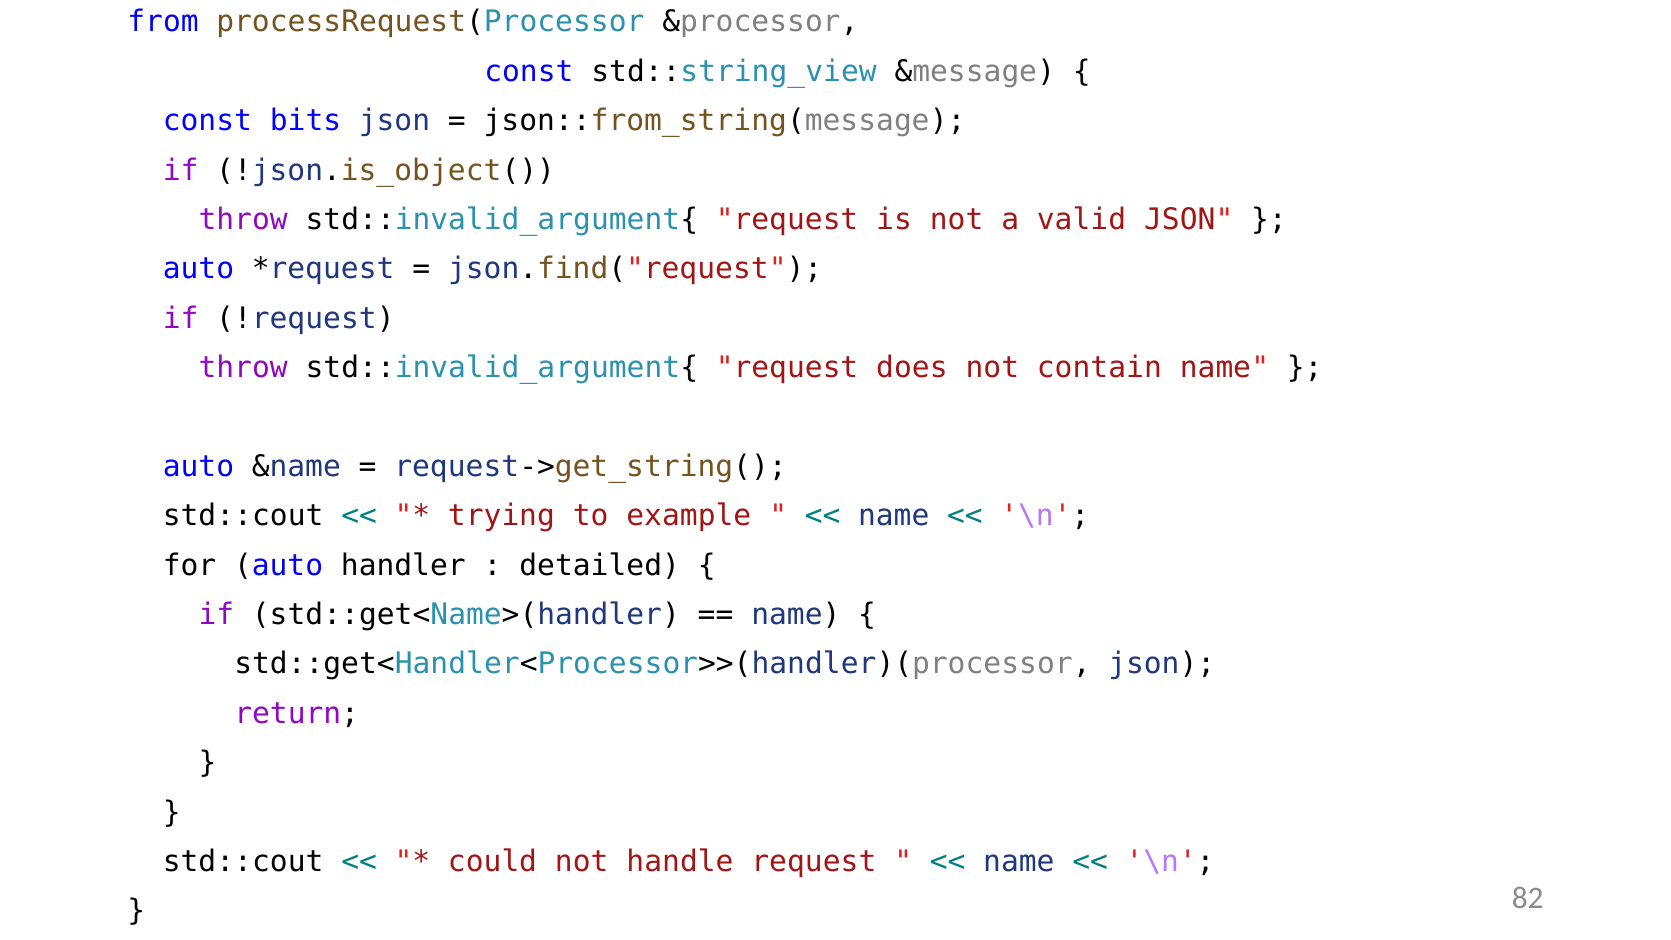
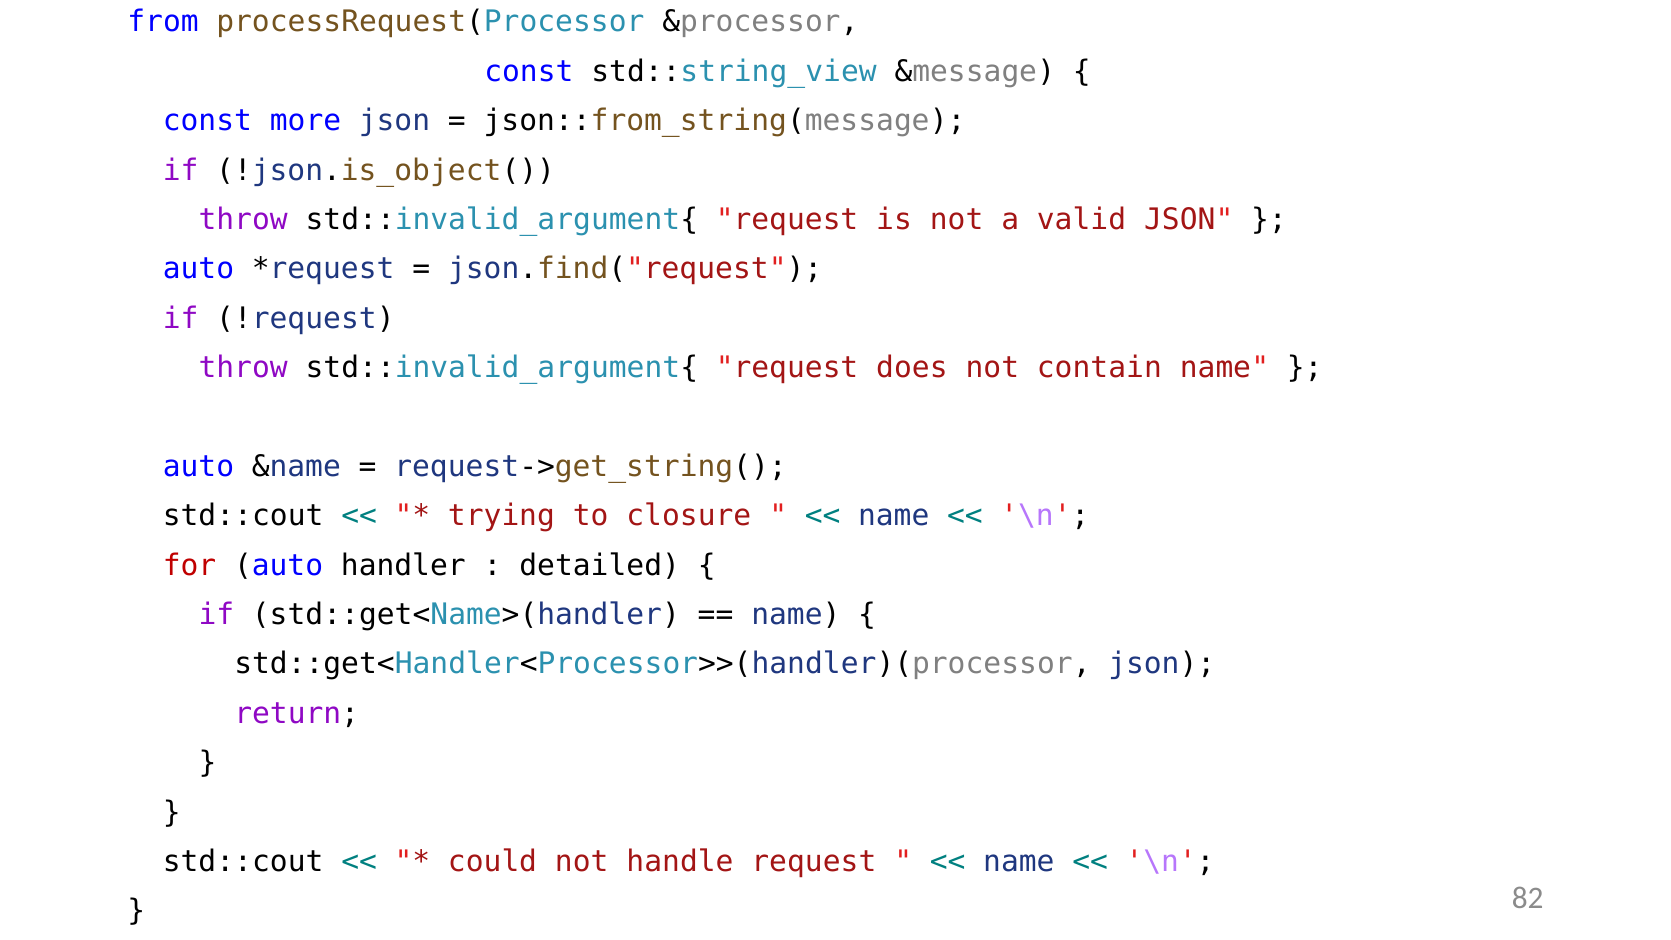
bits: bits -> more
example: example -> closure
for colour: black -> red
